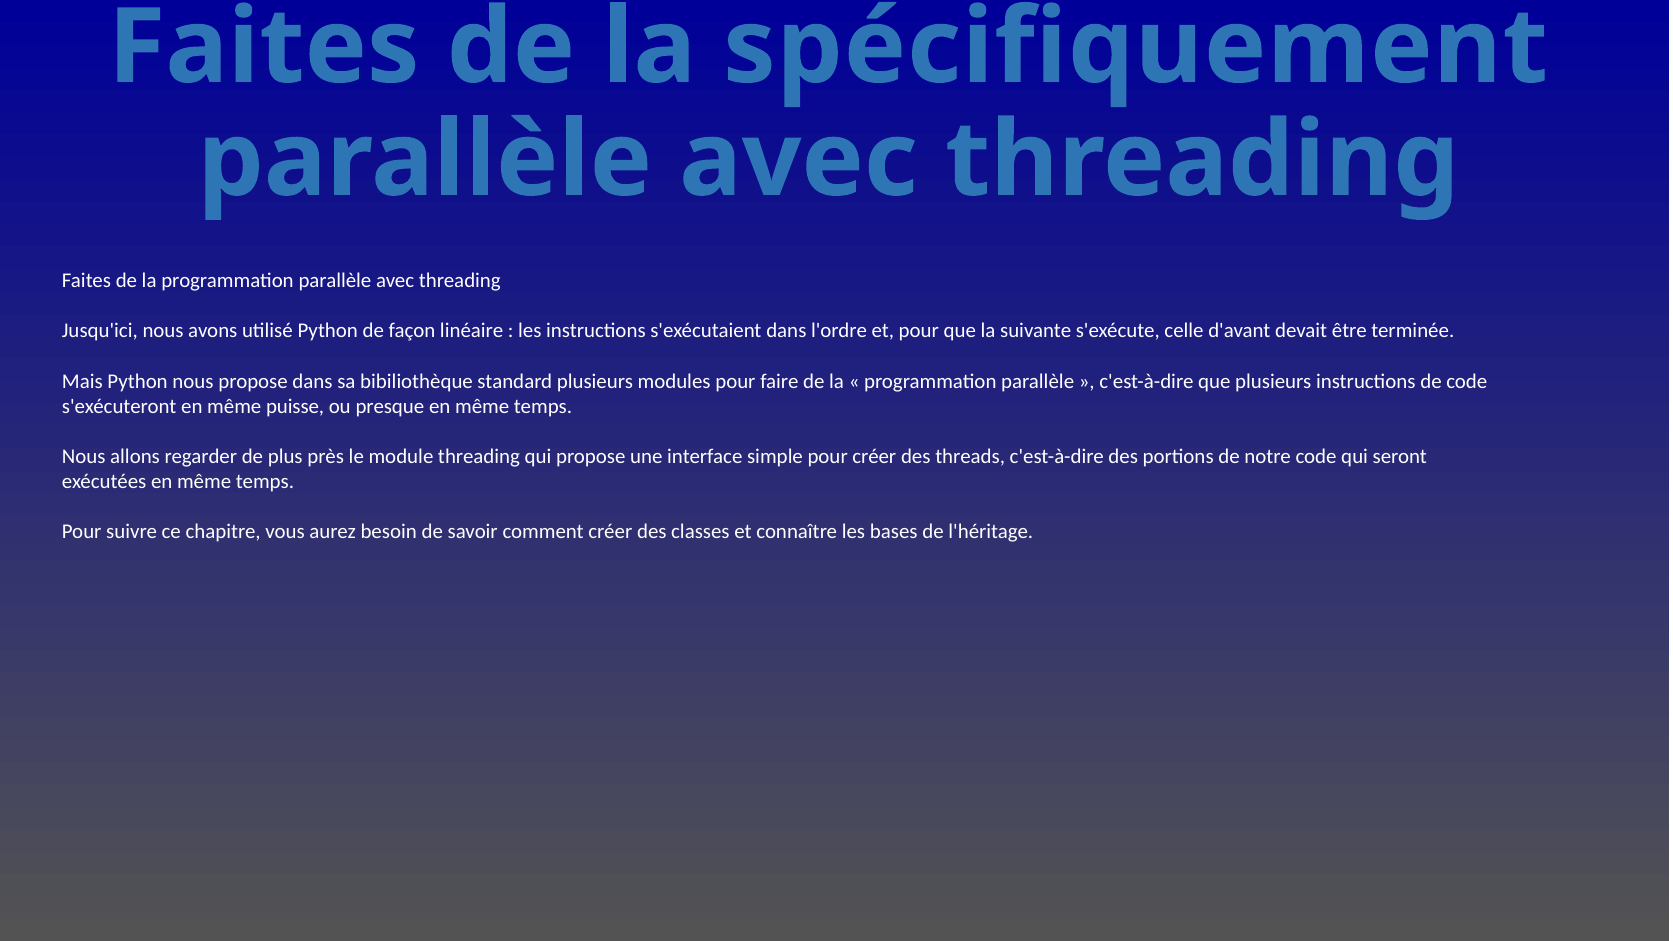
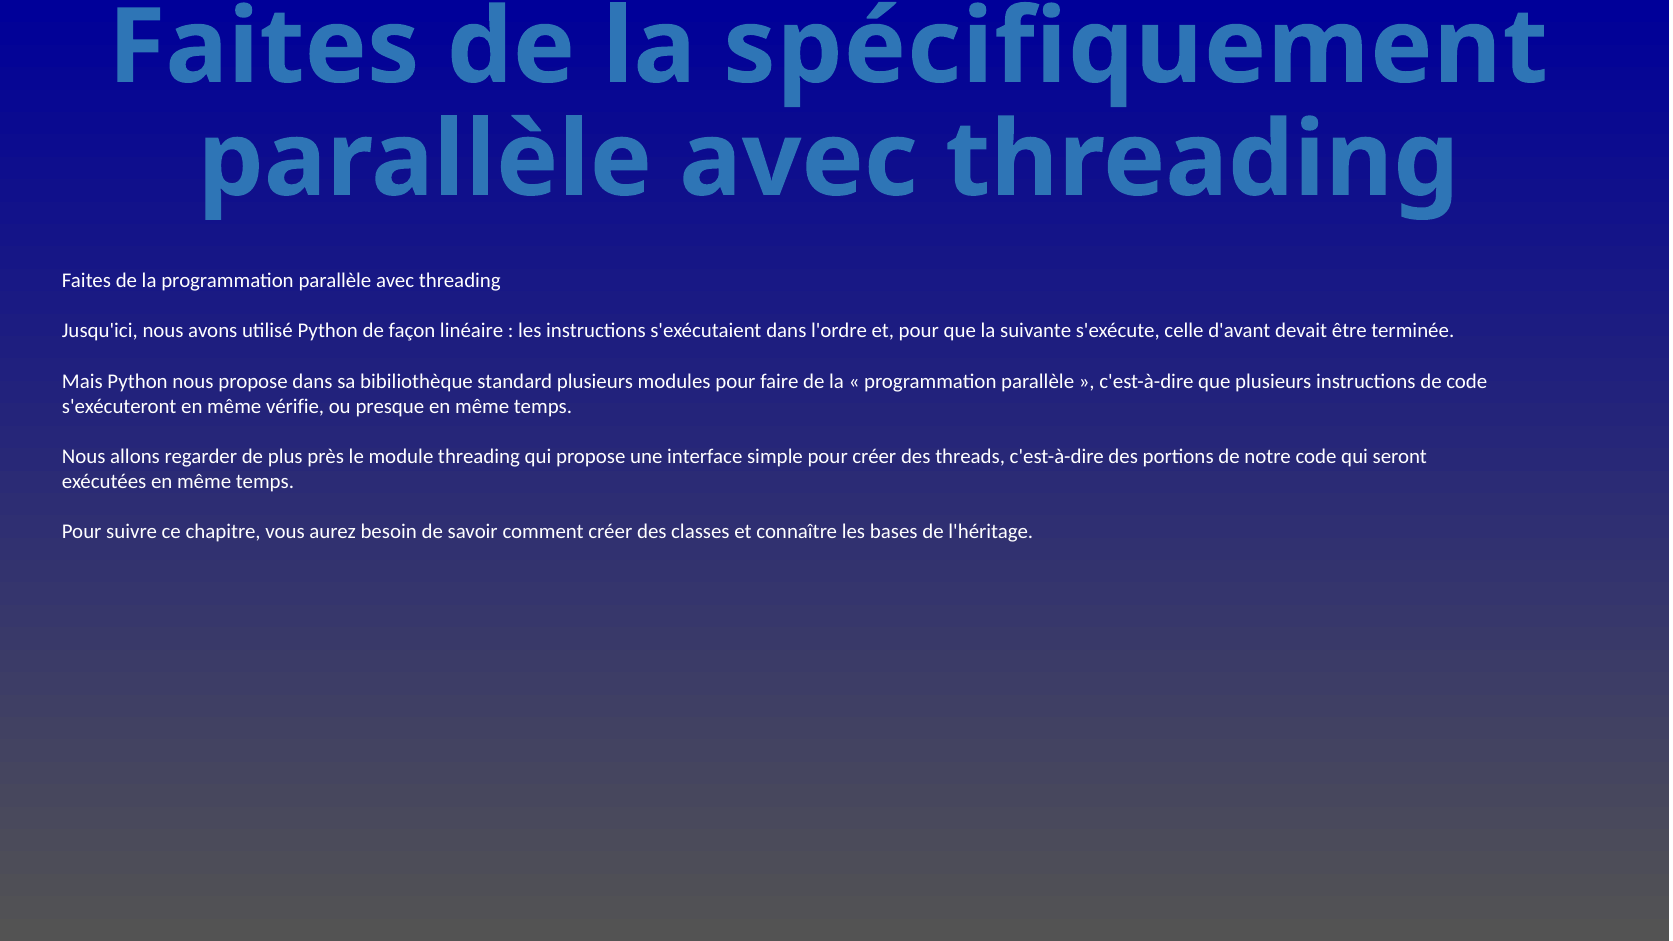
puisse: puisse -> vérifie
